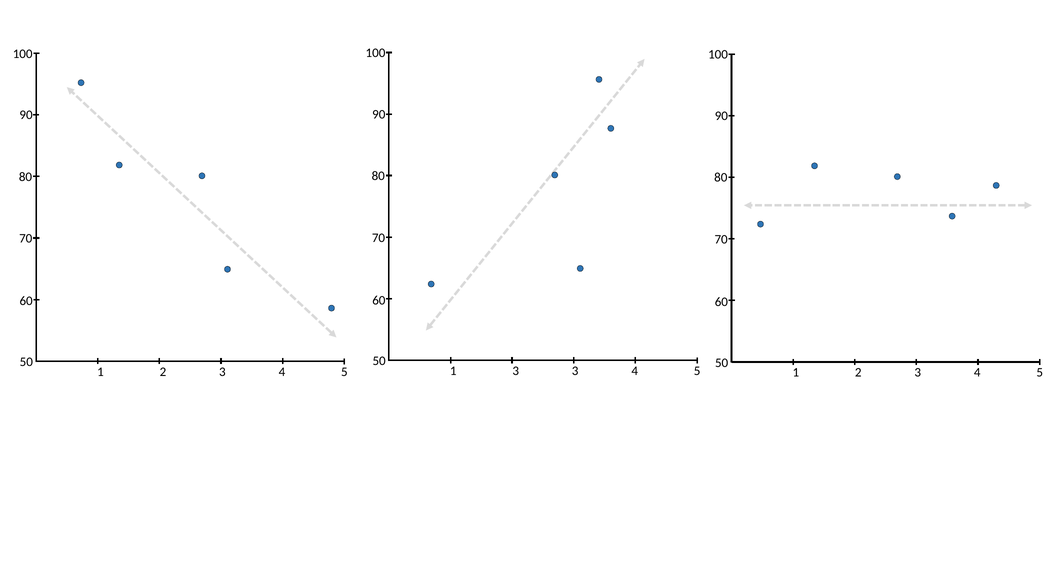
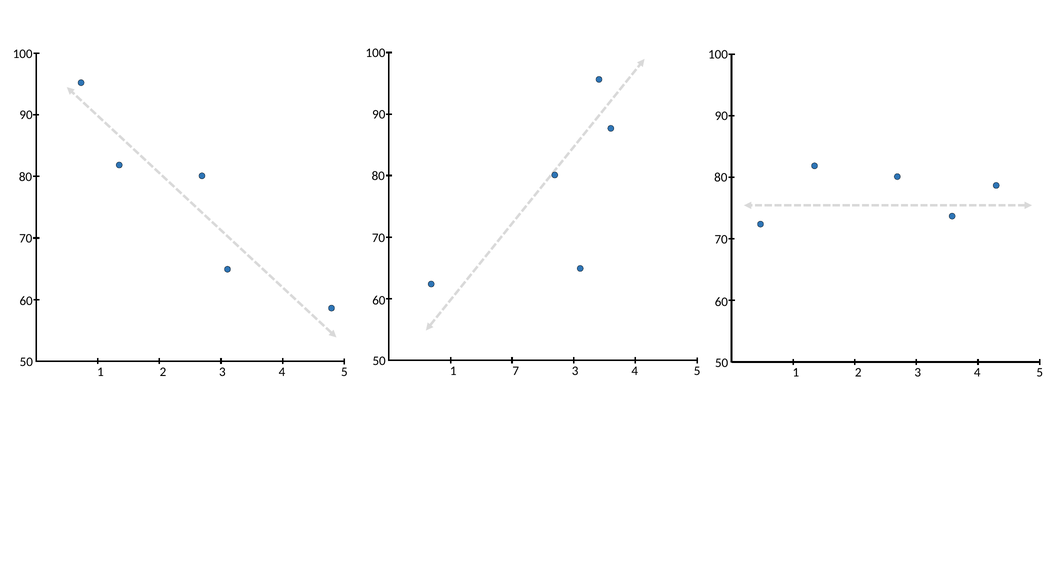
1 3: 3 -> 7
